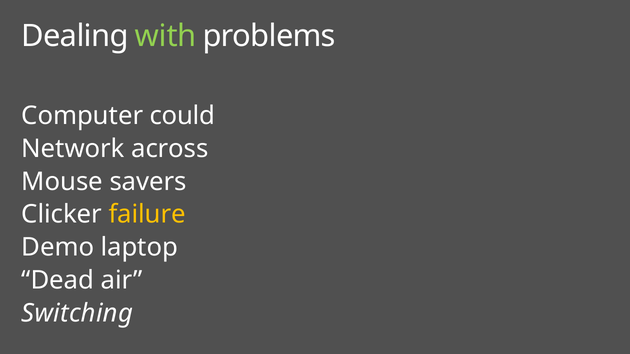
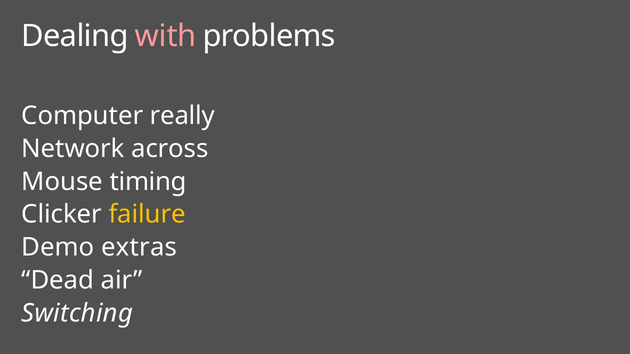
with colour: light green -> pink
could: could -> really
savers: savers -> timing
laptop: laptop -> extras
